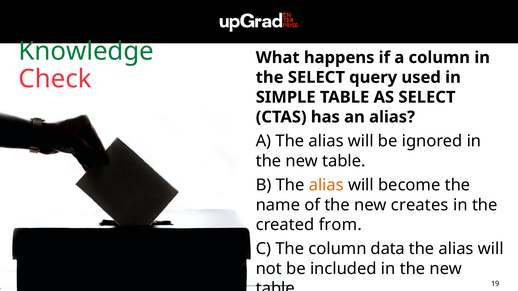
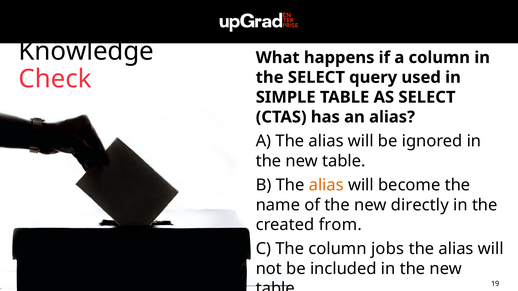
Knowledge colour: green -> black
creates: creates -> directly
data: data -> jobs
